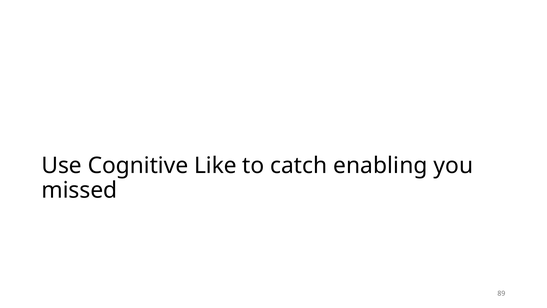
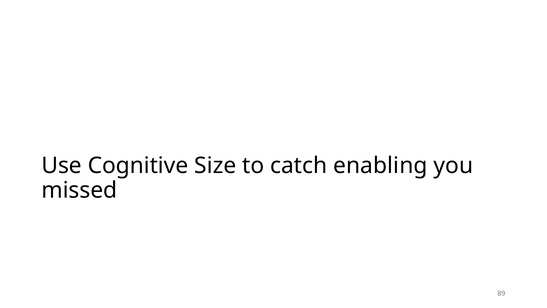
Like: Like -> Size
